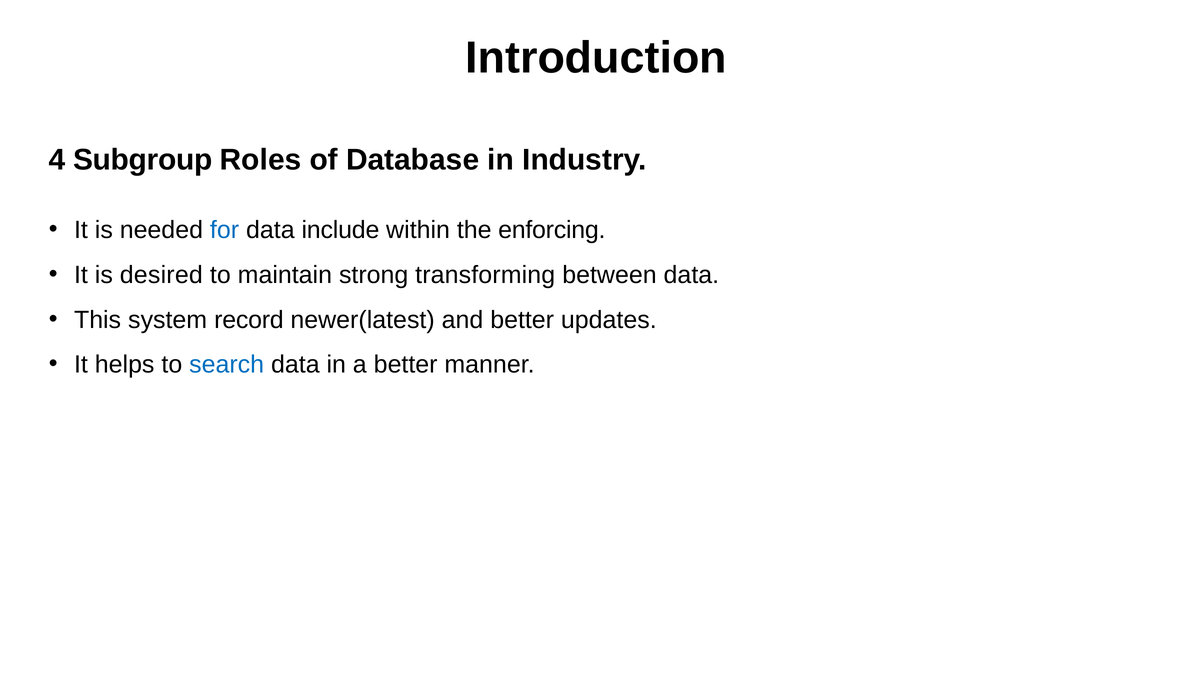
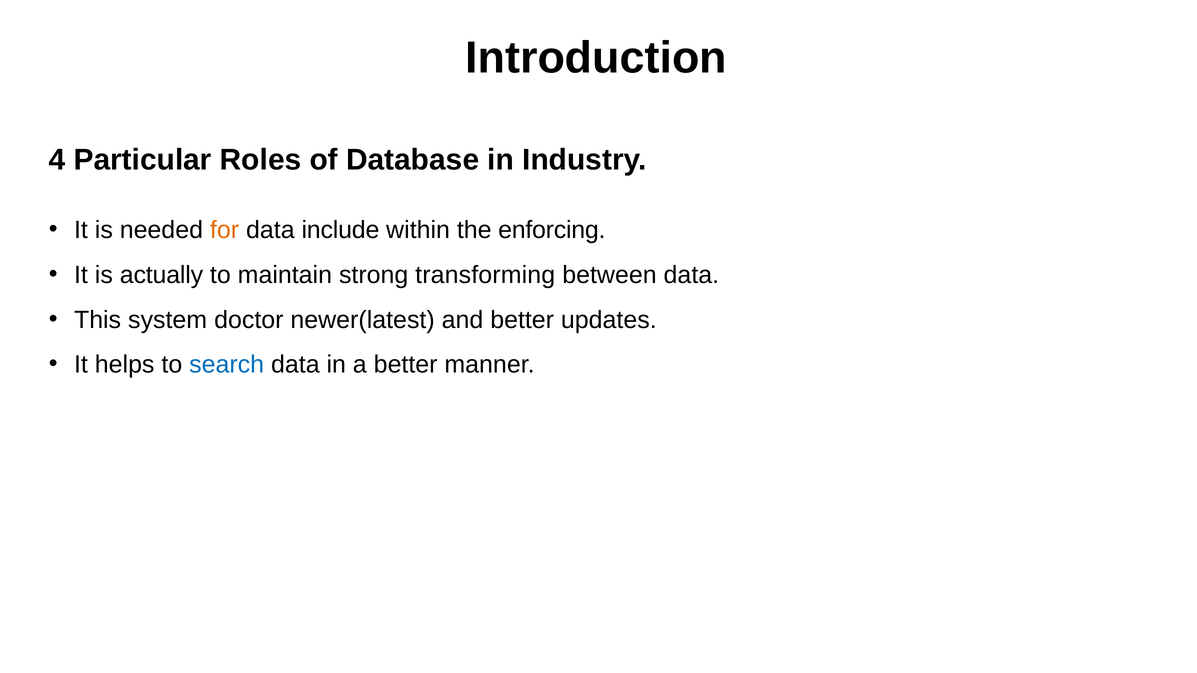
Subgroup: Subgroup -> Particular
for colour: blue -> orange
desired: desired -> actually
record: record -> doctor
